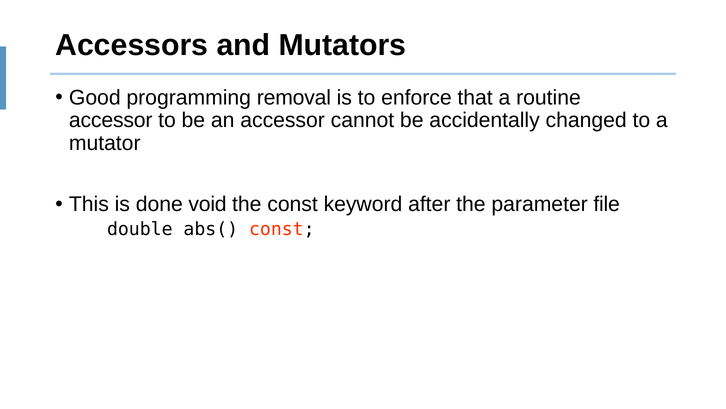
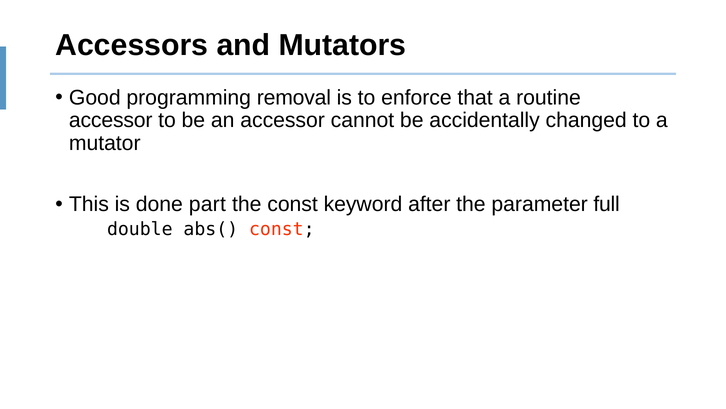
void: void -> part
file: file -> full
